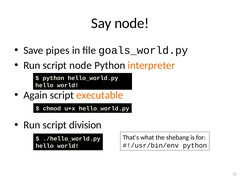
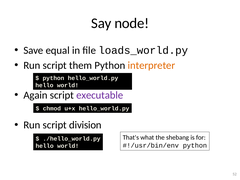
pipes: pipes -> equal
goals_world.py: goals_world.py -> loads_world.py
script node: node -> them
executable colour: orange -> purple
